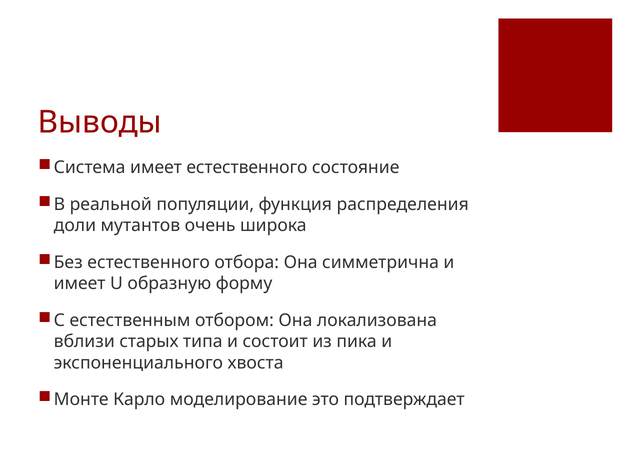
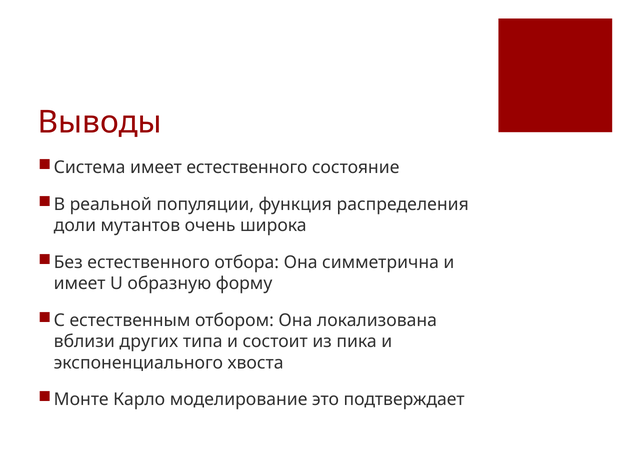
старых: старых -> других
